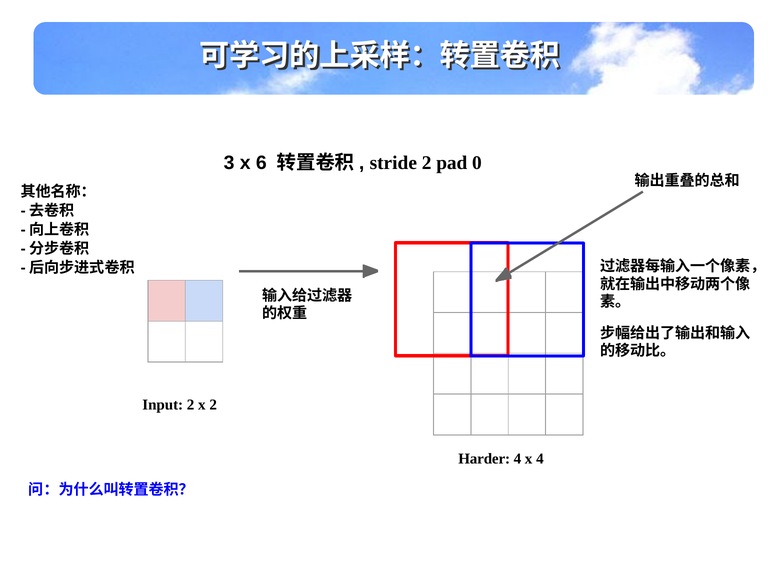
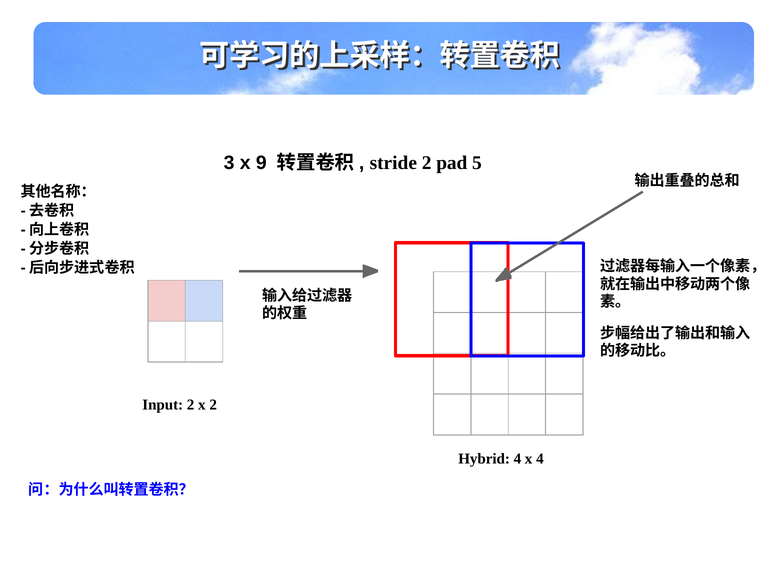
6: 6 -> 9
0: 0 -> 5
Harder: Harder -> Hybrid
